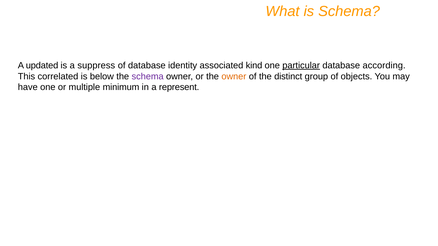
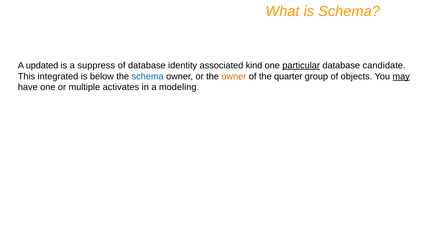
according: according -> candidate
correlated: correlated -> integrated
schema at (148, 76) colour: purple -> blue
distinct: distinct -> quarter
may underline: none -> present
minimum: minimum -> activates
represent: represent -> modeling
